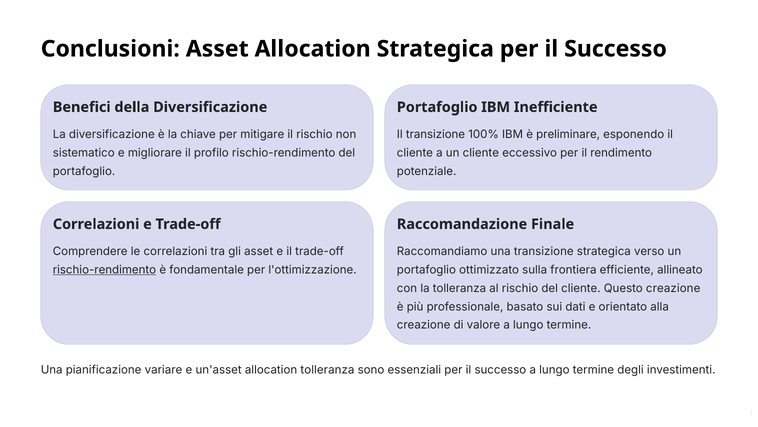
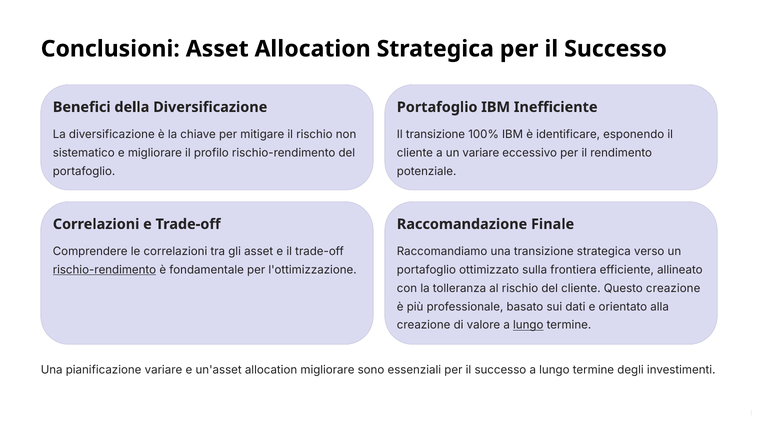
preliminare: preliminare -> identificare
un cliente: cliente -> variare
lungo at (528, 325) underline: none -> present
allocation tolleranza: tolleranza -> migliorare
